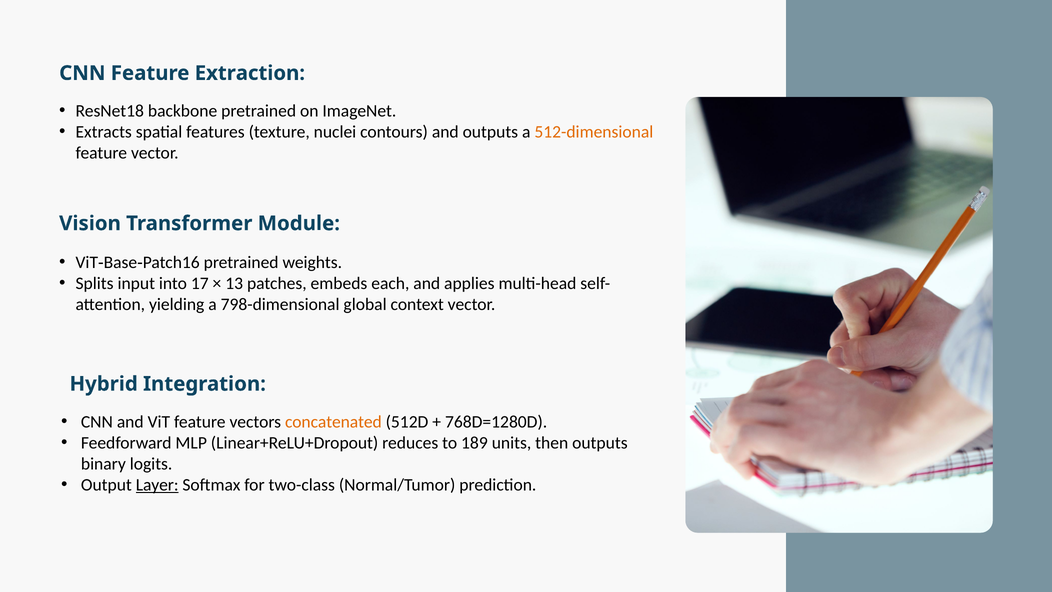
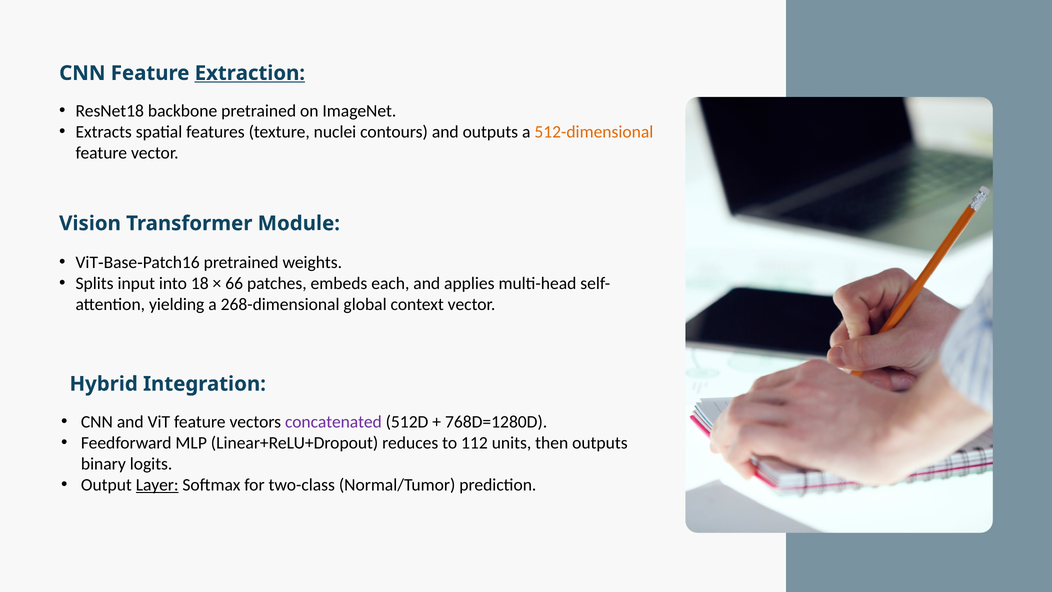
Extraction underline: none -> present
17: 17 -> 18
13: 13 -> 66
798-dimensional: 798-dimensional -> 268-dimensional
concatenated colour: orange -> purple
189: 189 -> 112
